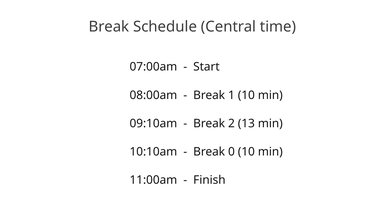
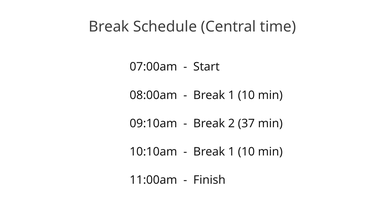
13: 13 -> 37
0 at (231, 151): 0 -> 1
